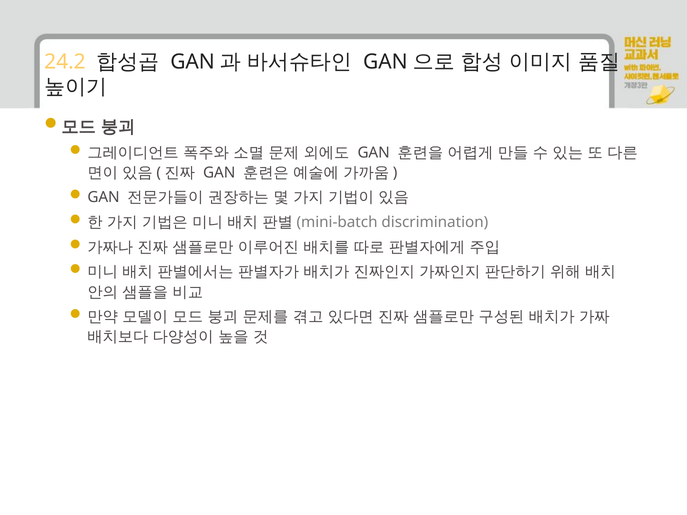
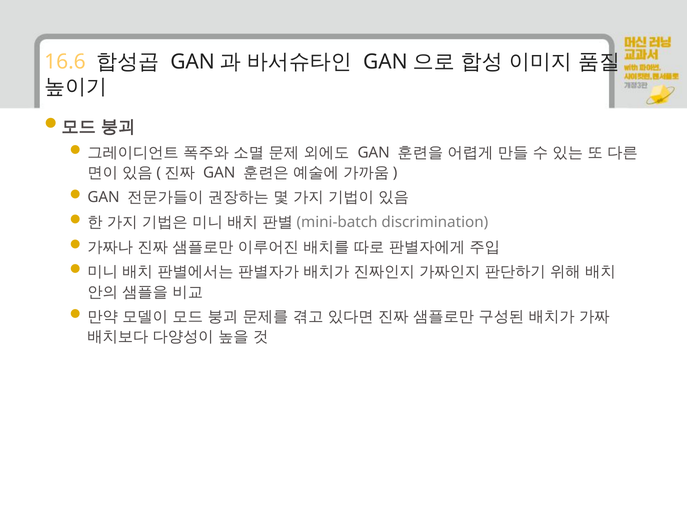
24.2: 24.2 -> 16.6
